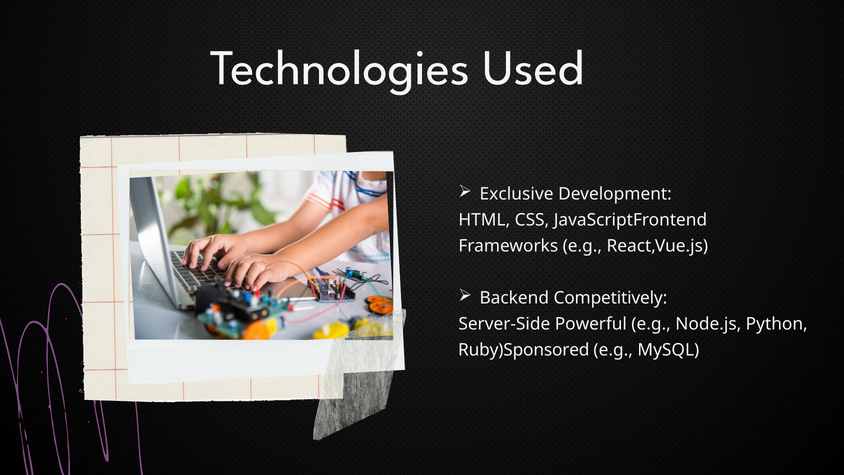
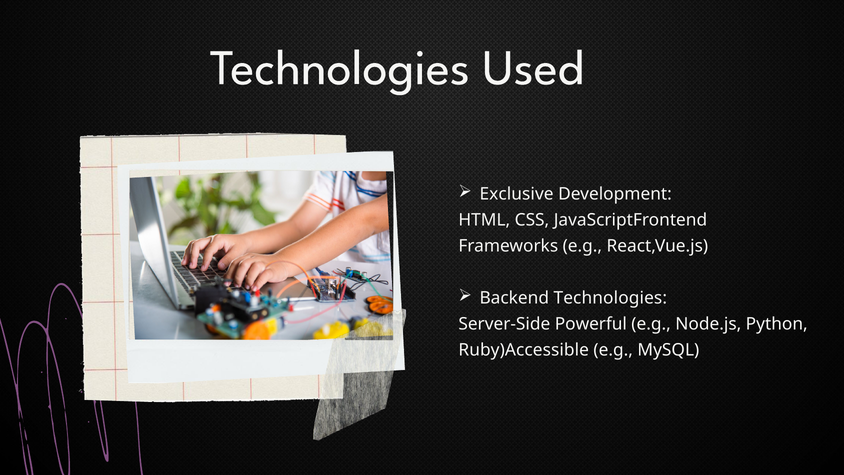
Backend Competitively: Competitively -> Technologies
Ruby)Sponsored: Ruby)Sponsored -> Ruby)Accessible
